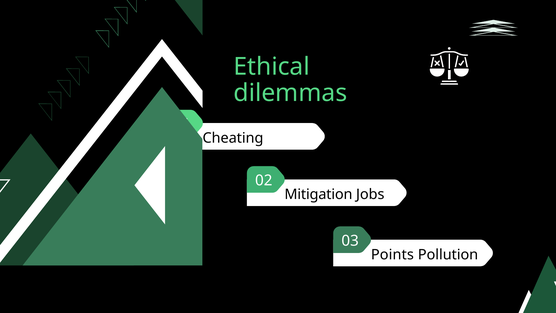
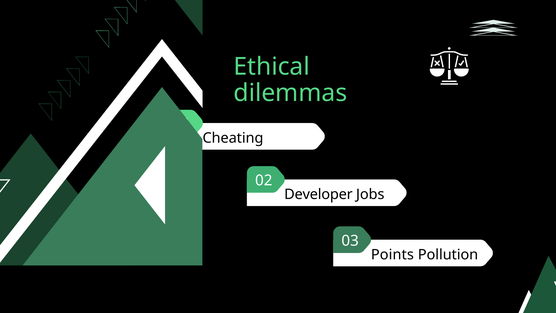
Mitigation: Mitigation -> Developer
